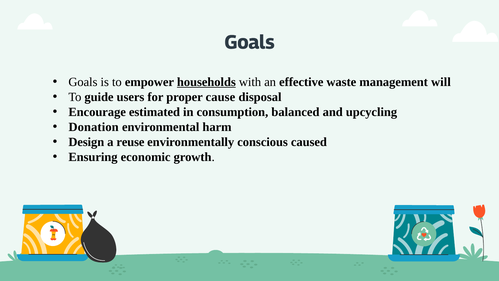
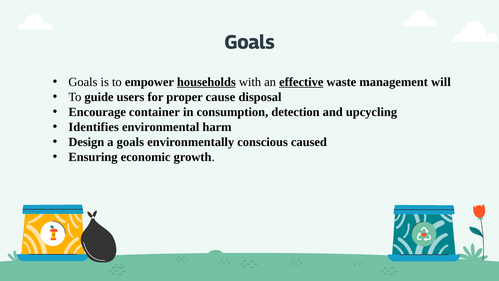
effective underline: none -> present
estimated: estimated -> container
balanced: balanced -> detection
Donation: Donation -> Identifies
a reuse: reuse -> goals
